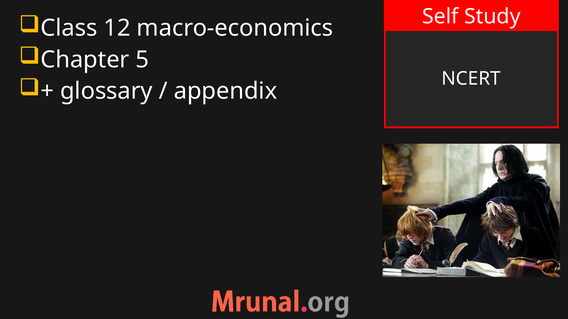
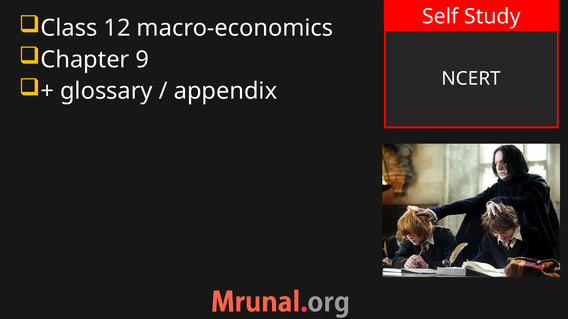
5: 5 -> 9
